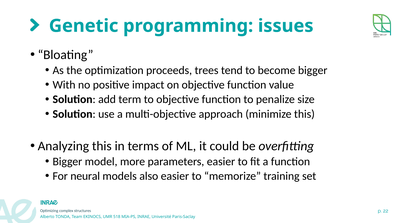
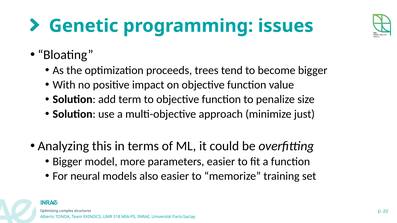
minimize this: this -> just
